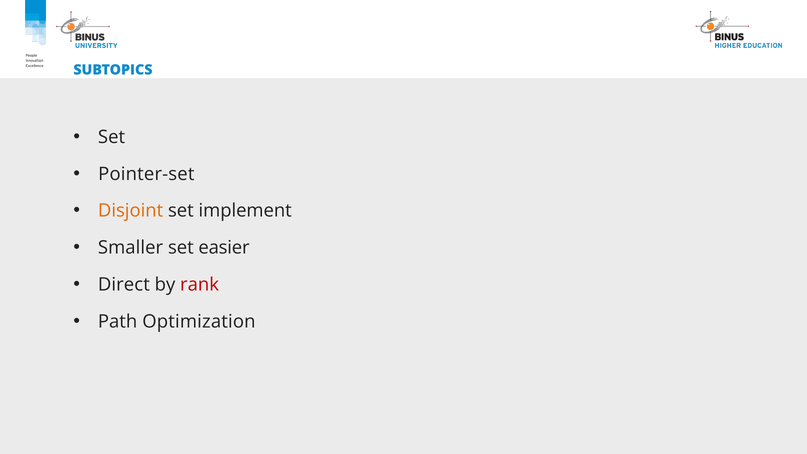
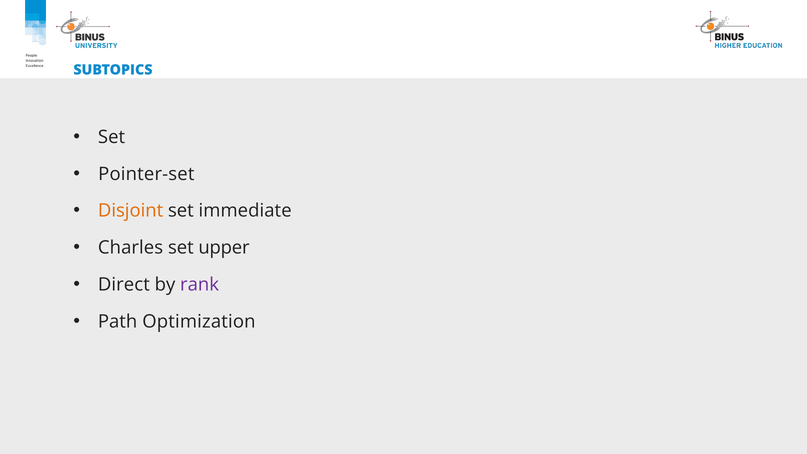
implement: implement -> immediate
Smaller: Smaller -> Charles
easier: easier -> upper
rank colour: red -> purple
